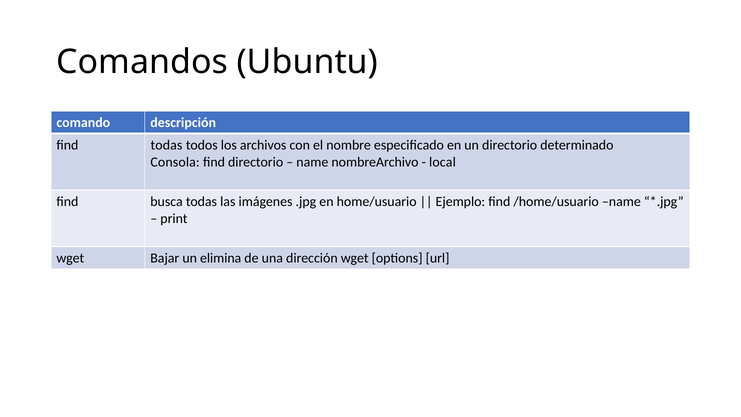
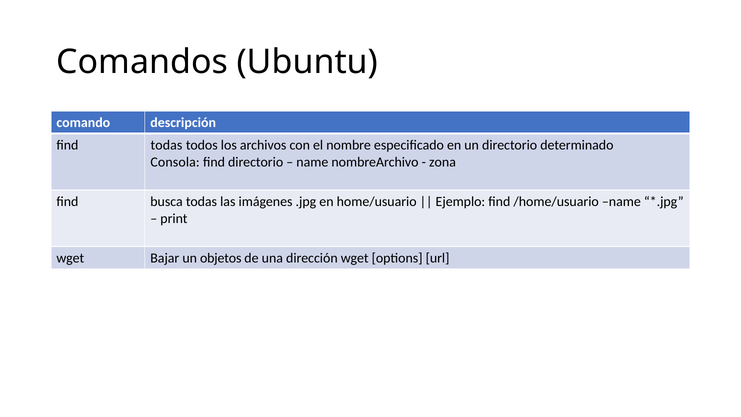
local: local -> zona
elimina: elimina -> objetos
